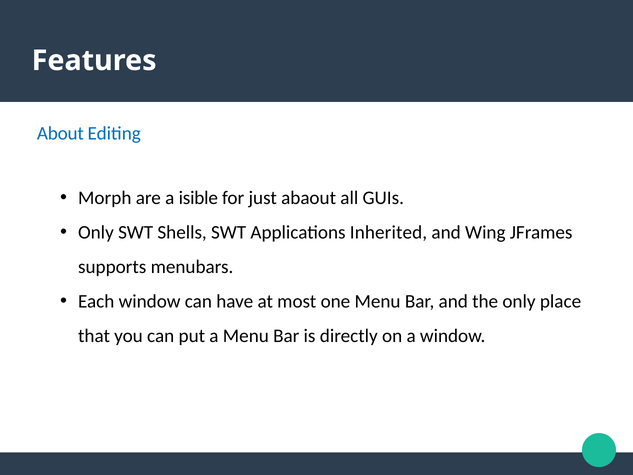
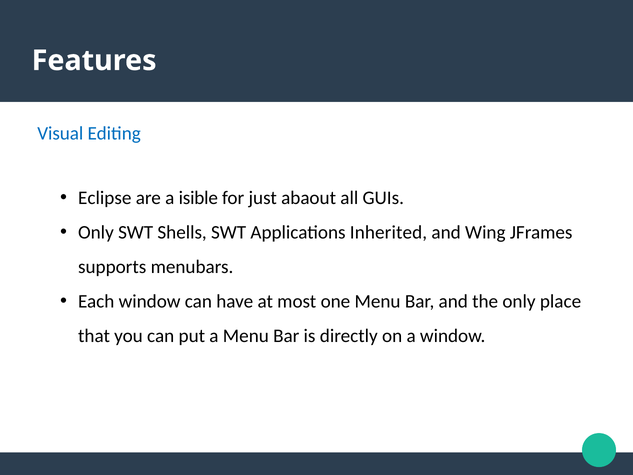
About: About -> Visual
Morph: Morph -> Eclipse
